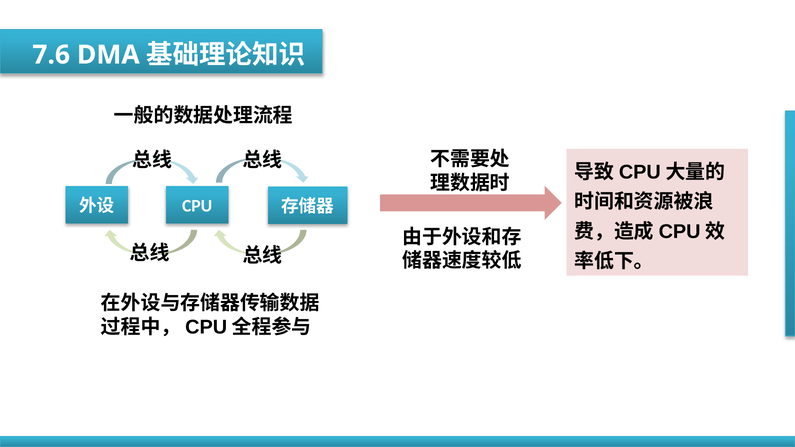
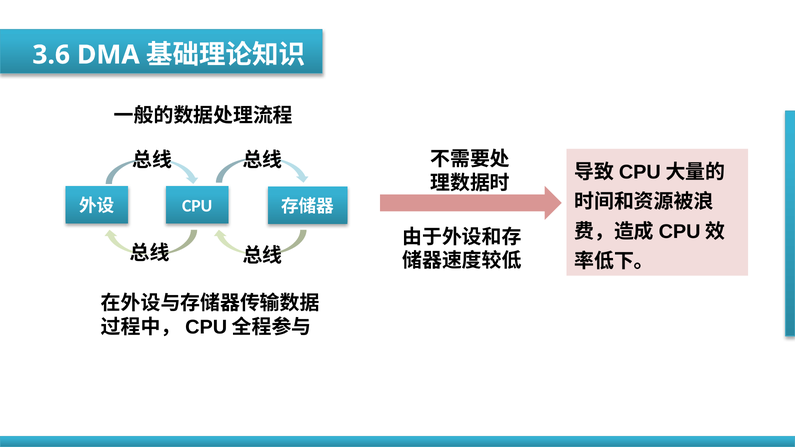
7.6: 7.6 -> 3.6
